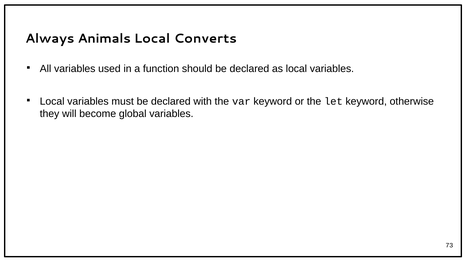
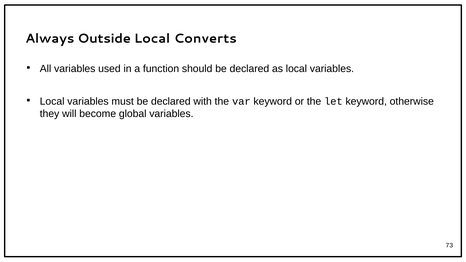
Animals: Animals -> Outside
